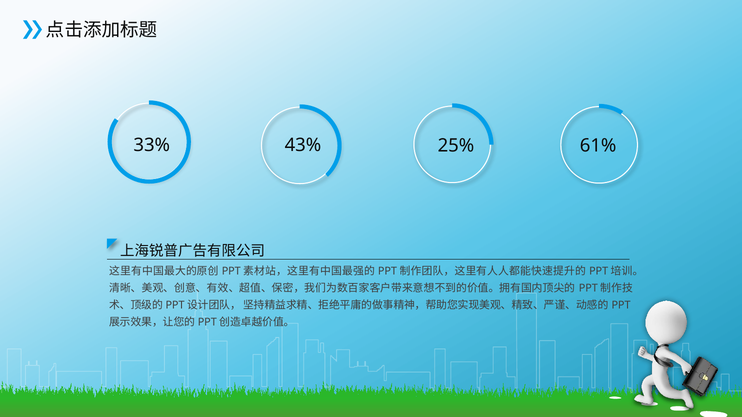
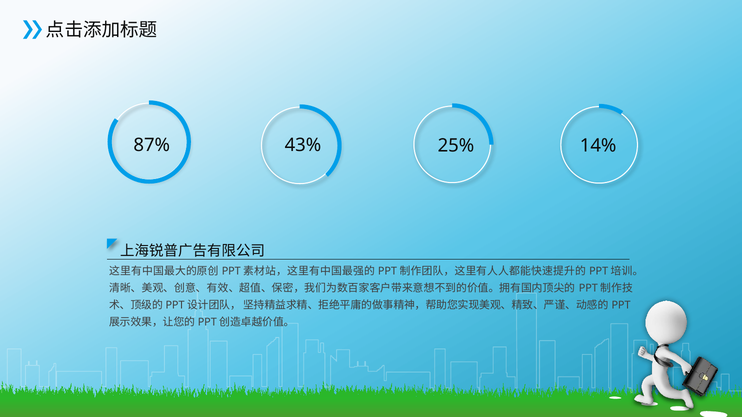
33%: 33% -> 87%
61%: 61% -> 14%
